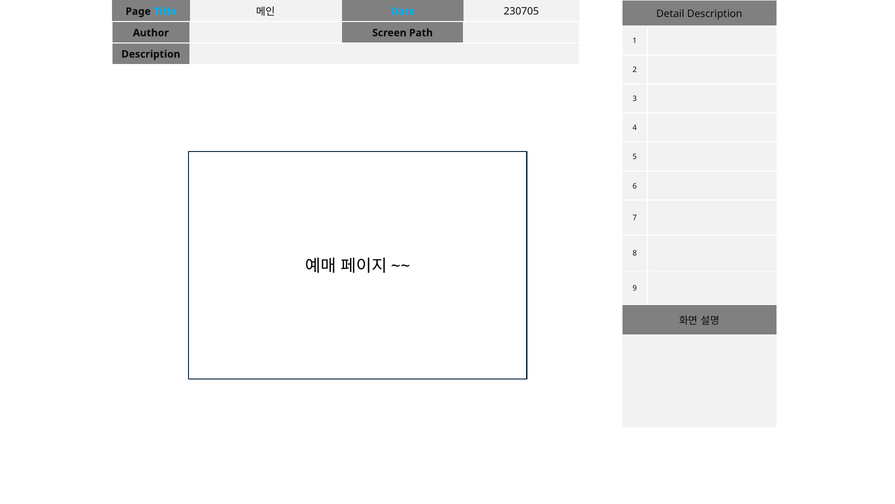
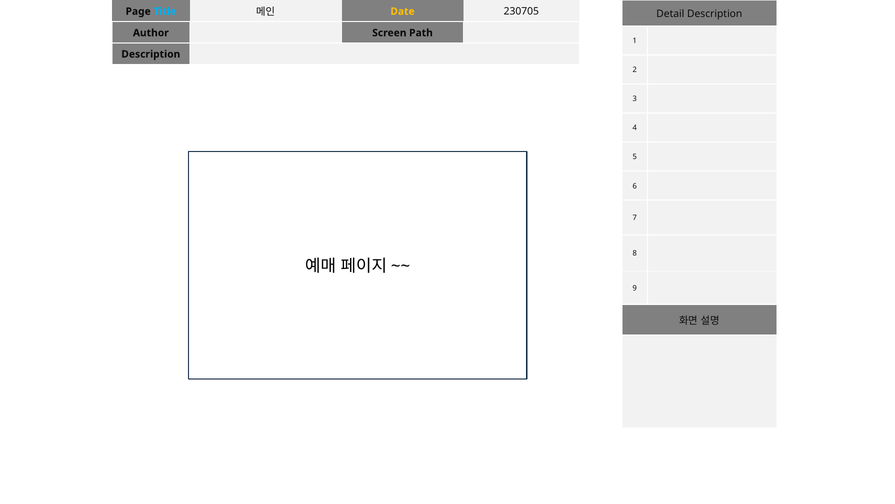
Date colour: light blue -> yellow
